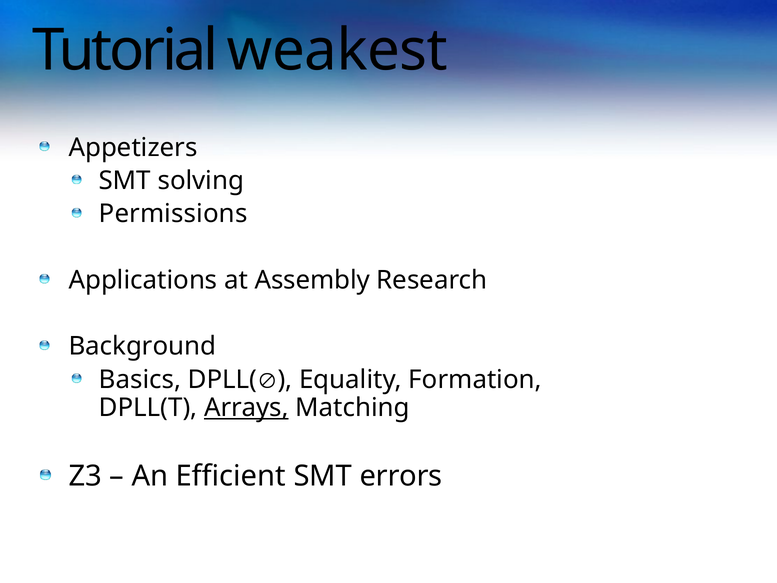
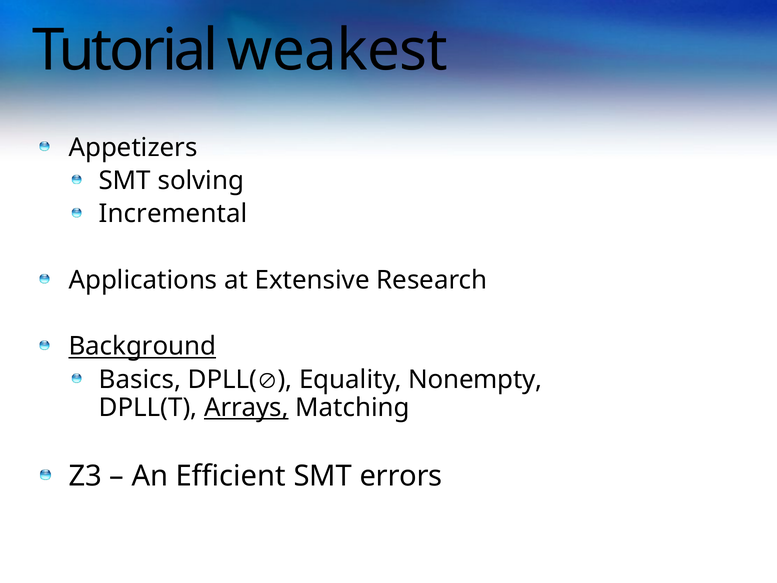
Permissions: Permissions -> Incremental
Assembly: Assembly -> Extensive
Background underline: none -> present
Formation: Formation -> Nonempty
